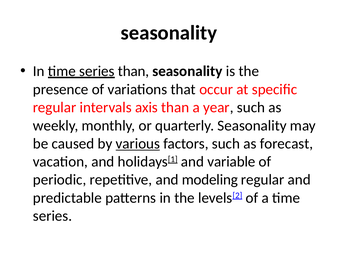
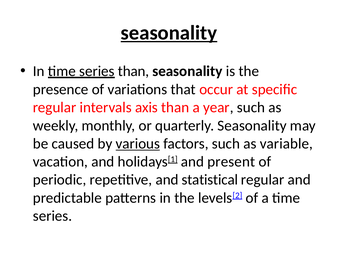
seasonality at (169, 33) underline: none -> present
forecast: forecast -> variable
variable: variable -> present
modeling: modeling -> statistical
